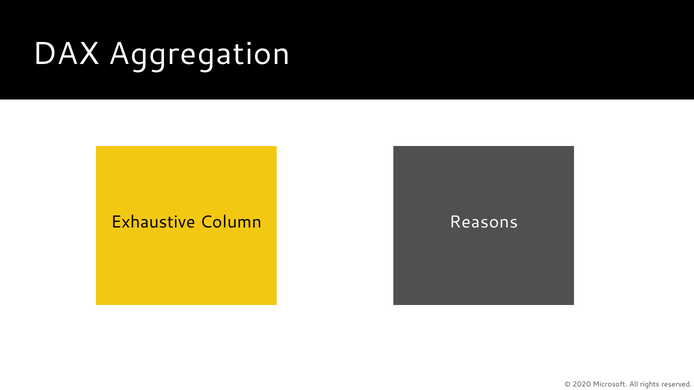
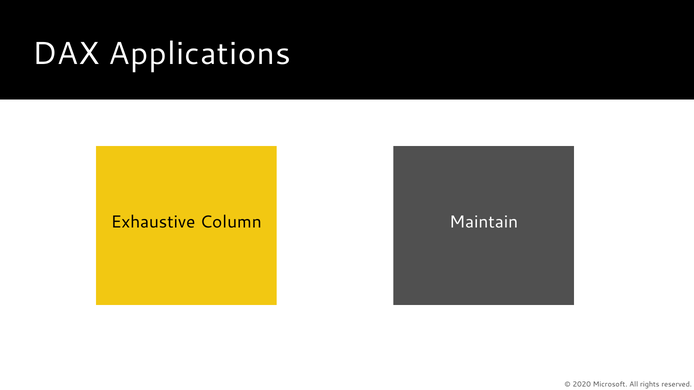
Aggregation: Aggregation -> Applications
Reasons: Reasons -> Maintain
